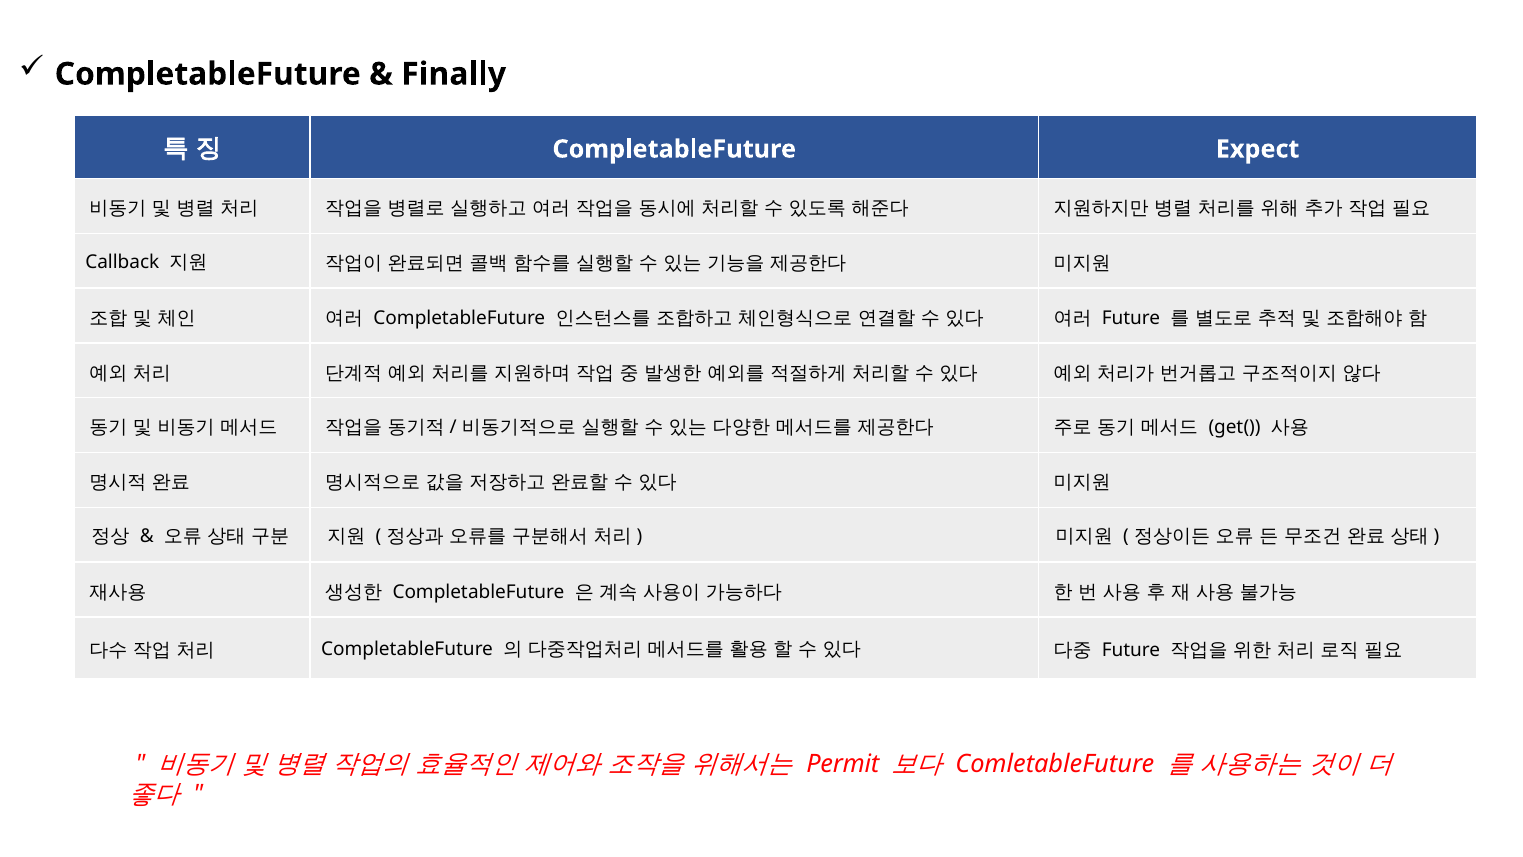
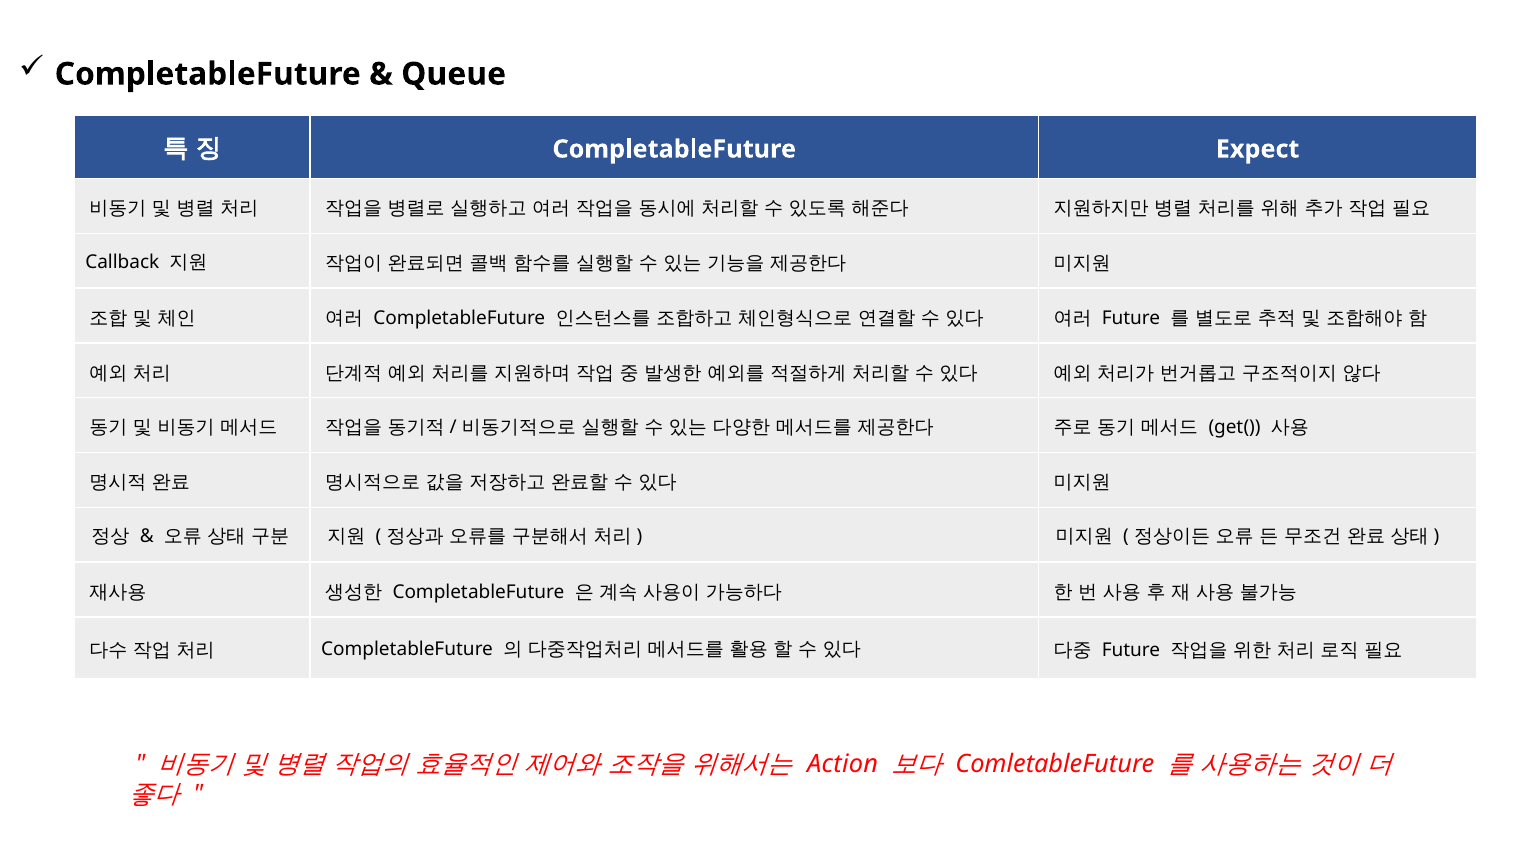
Finally: Finally -> Queue
Permit: Permit -> Action
